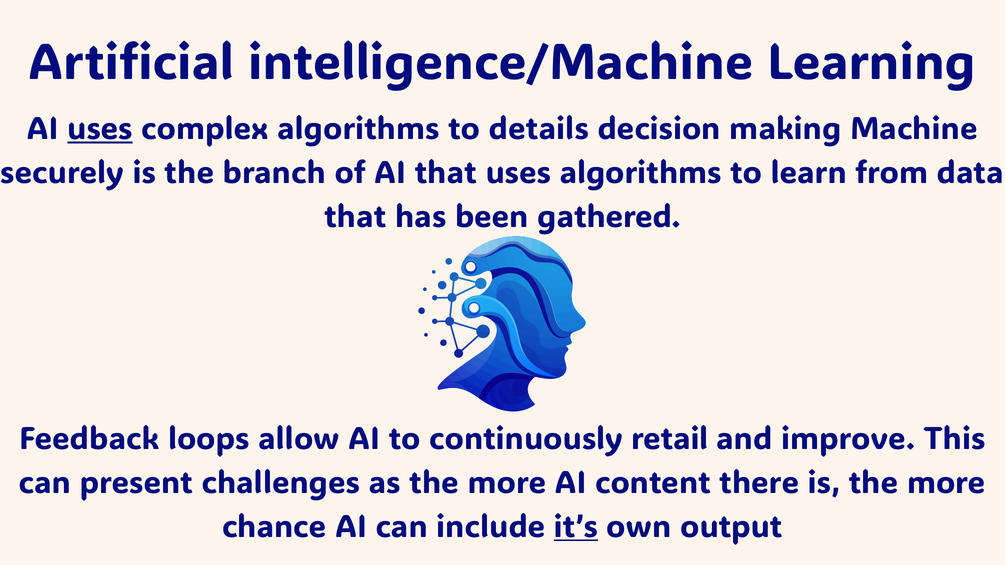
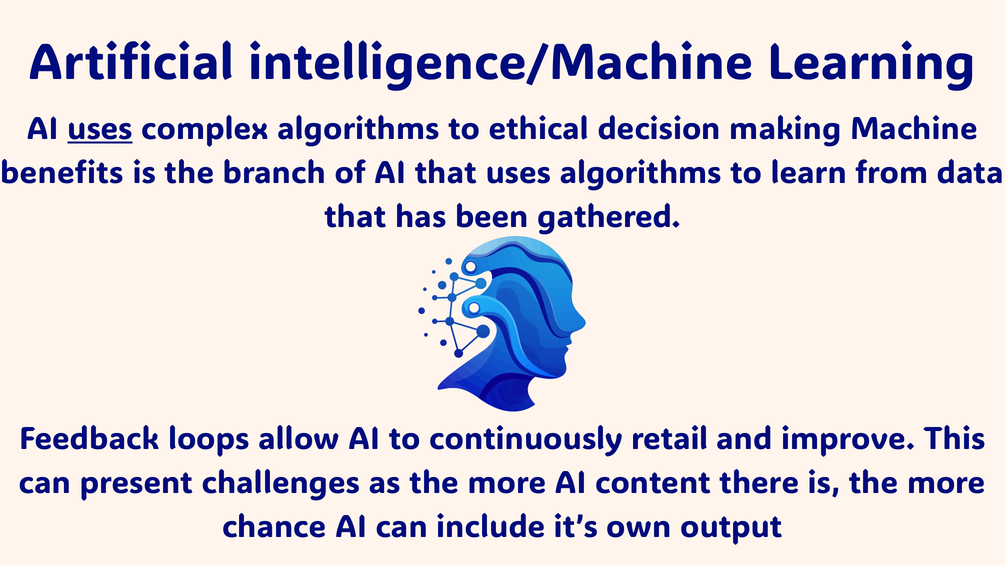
details: details -> ethical
securely: securely -> benefits
it’s underline: present -> none
